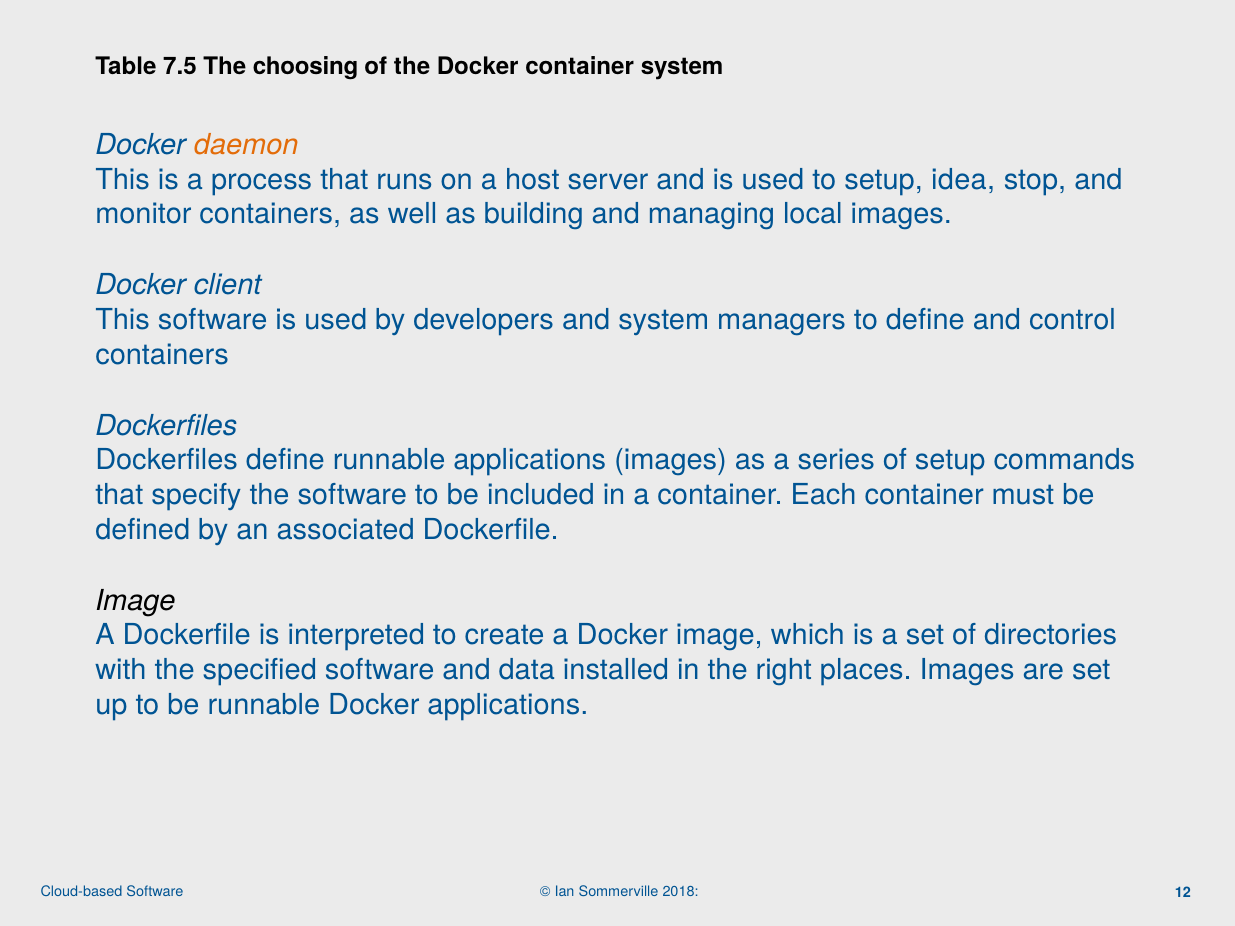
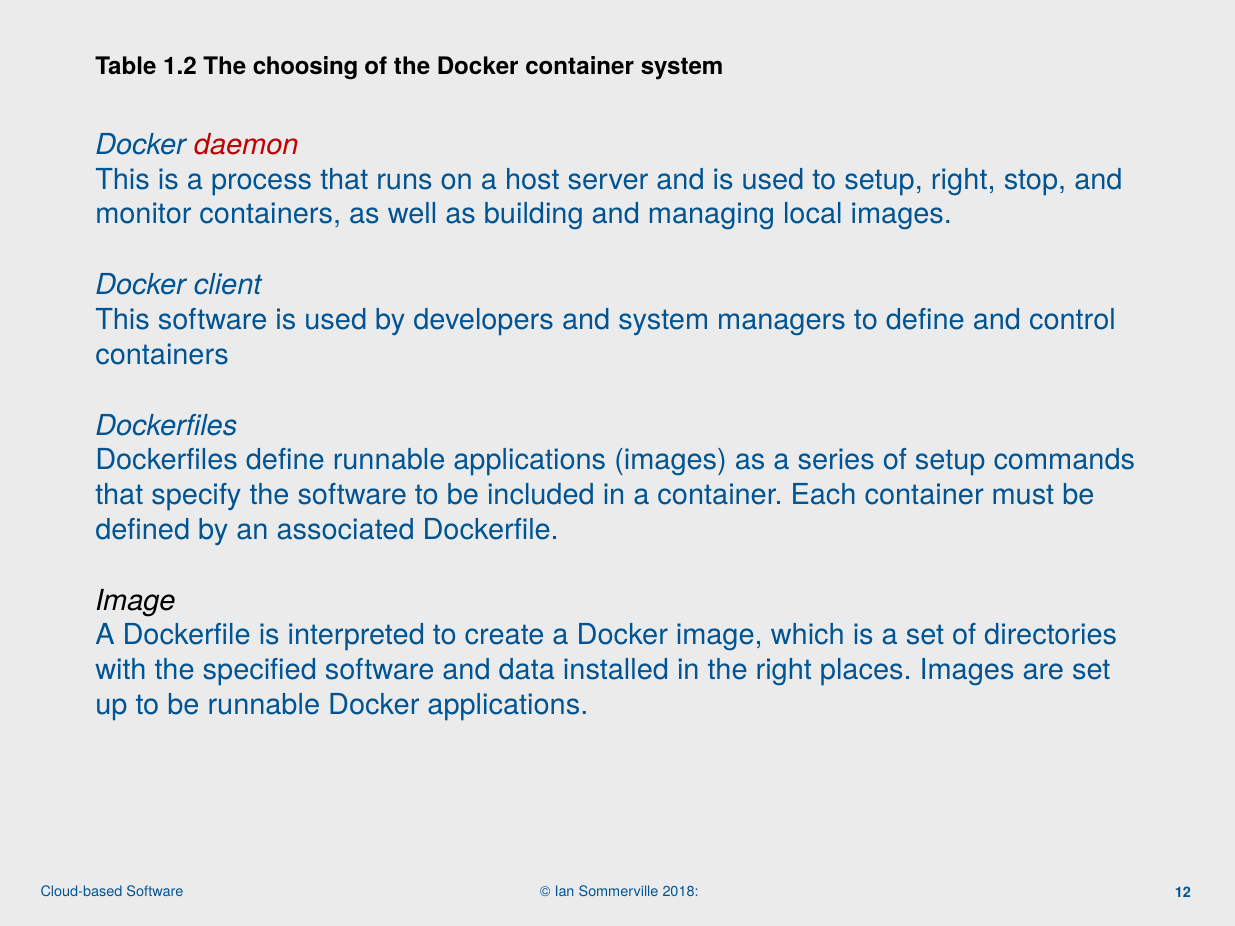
7.5: 7.5 -> 1.2
daemon colour: orange -> red
setup idea: idea -> right
